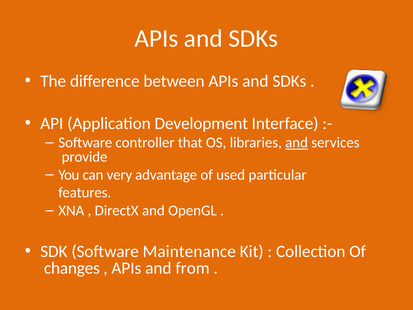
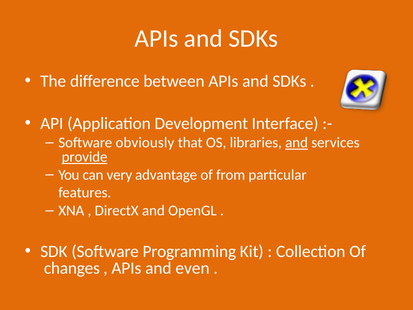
controller: controller -> obviously
provide underline: none -> present
used: used -> from
Maintenance: Maintenance -> Programming
from: from -> even
